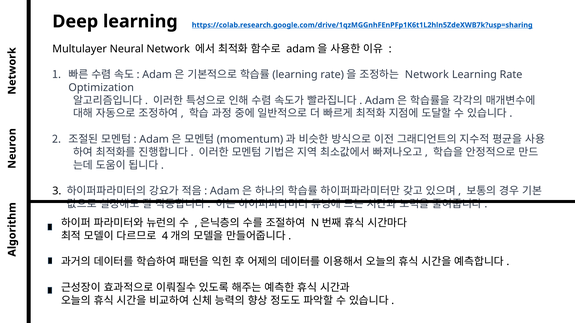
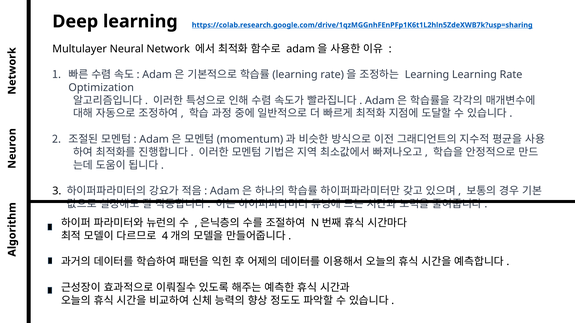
Network at (427, 75): Network -> Learning
